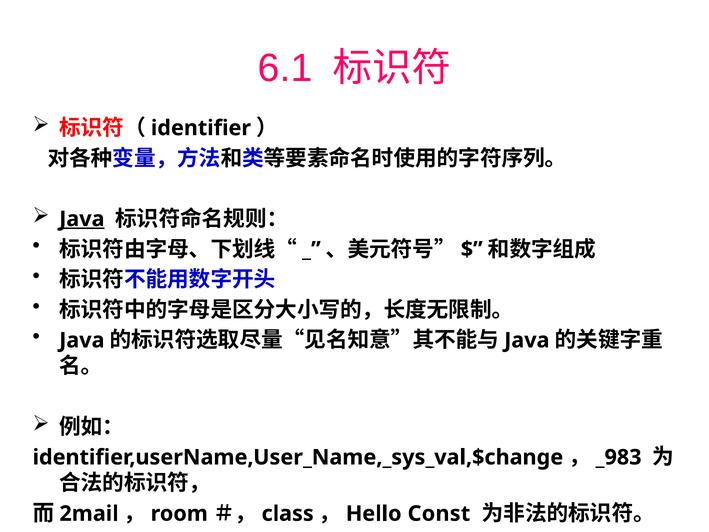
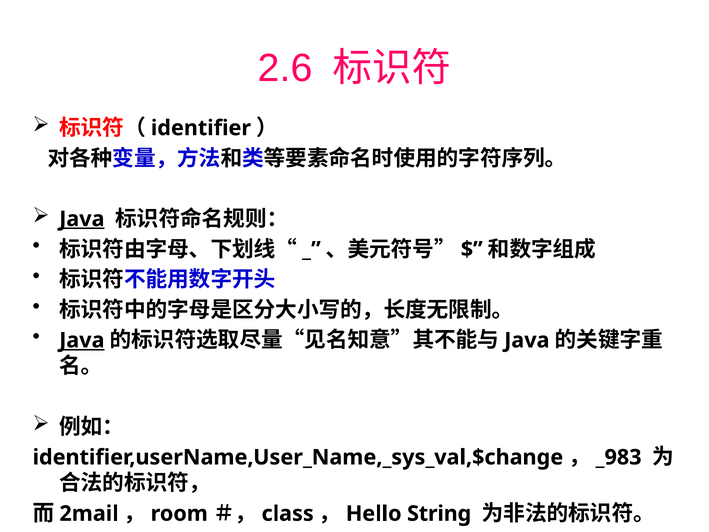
6.1: 6.1 -> 2.6
Java at (82, 340) underline: none -> present
Const: Const -> String
